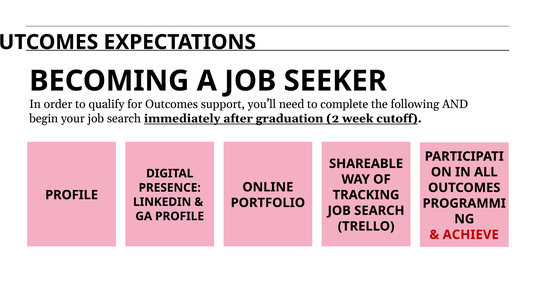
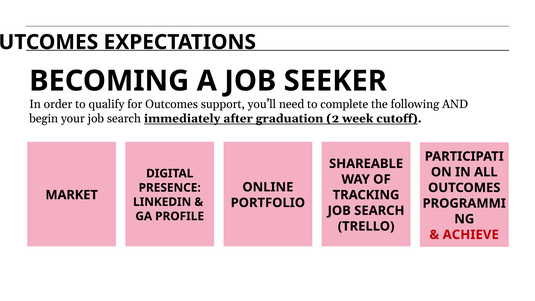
PROFILE at (72, 195): PROFILE -> MARKET
